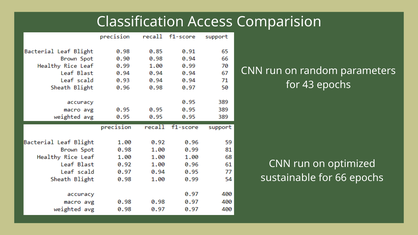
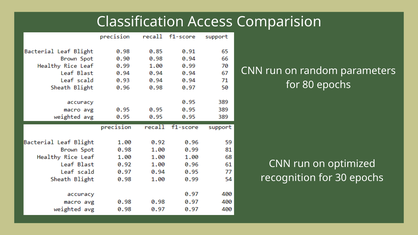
43: 43 -> 80
sustainable: sustainable -> recognition
66: 66 -> 30
